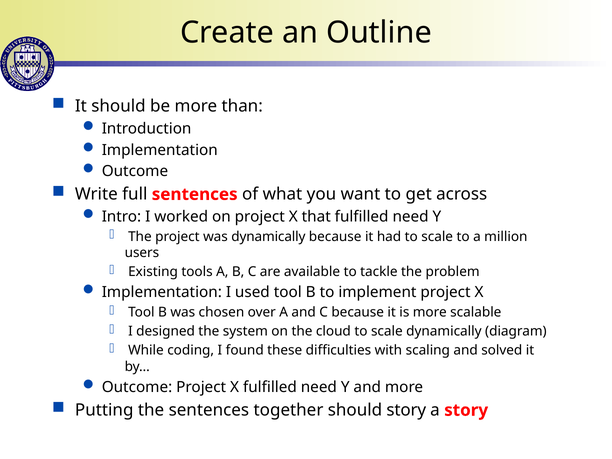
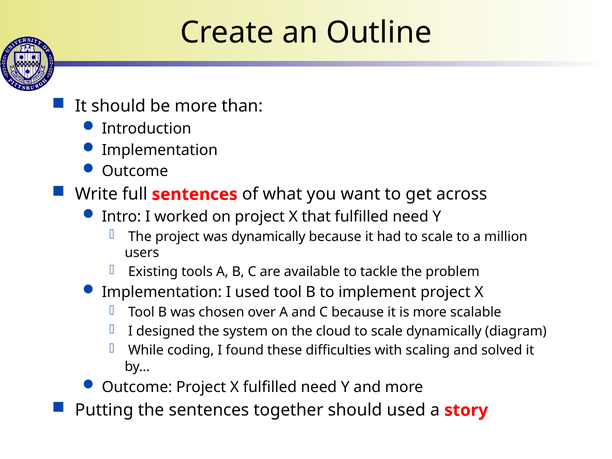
should story: story -> used
